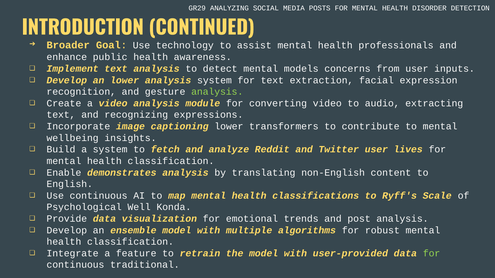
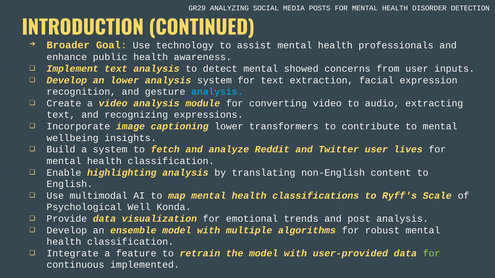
models: models -> showed
analysis at (217, 92) colour: light green -> light blue
demonstrates: demonstrates -> highlighting
Use continuous: continuous -> multimodal
traditional: traditional -> implemented
